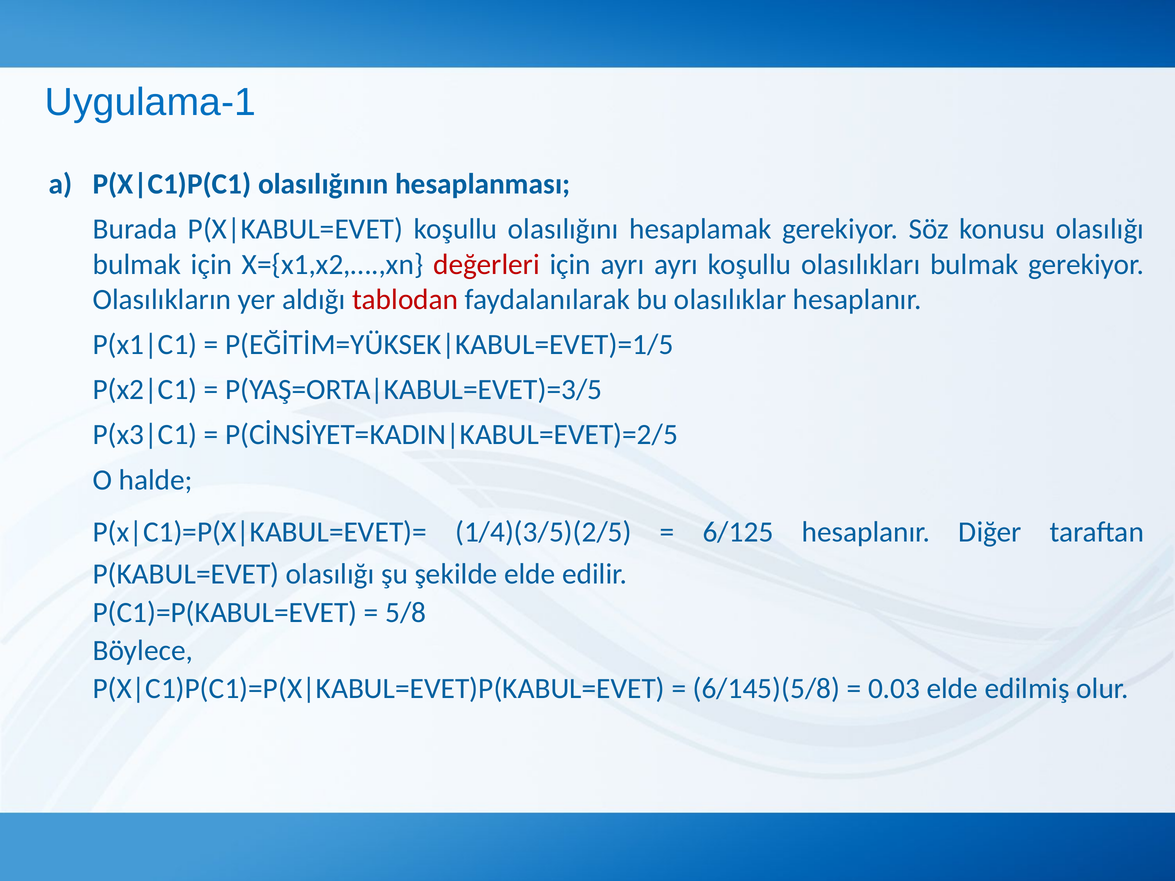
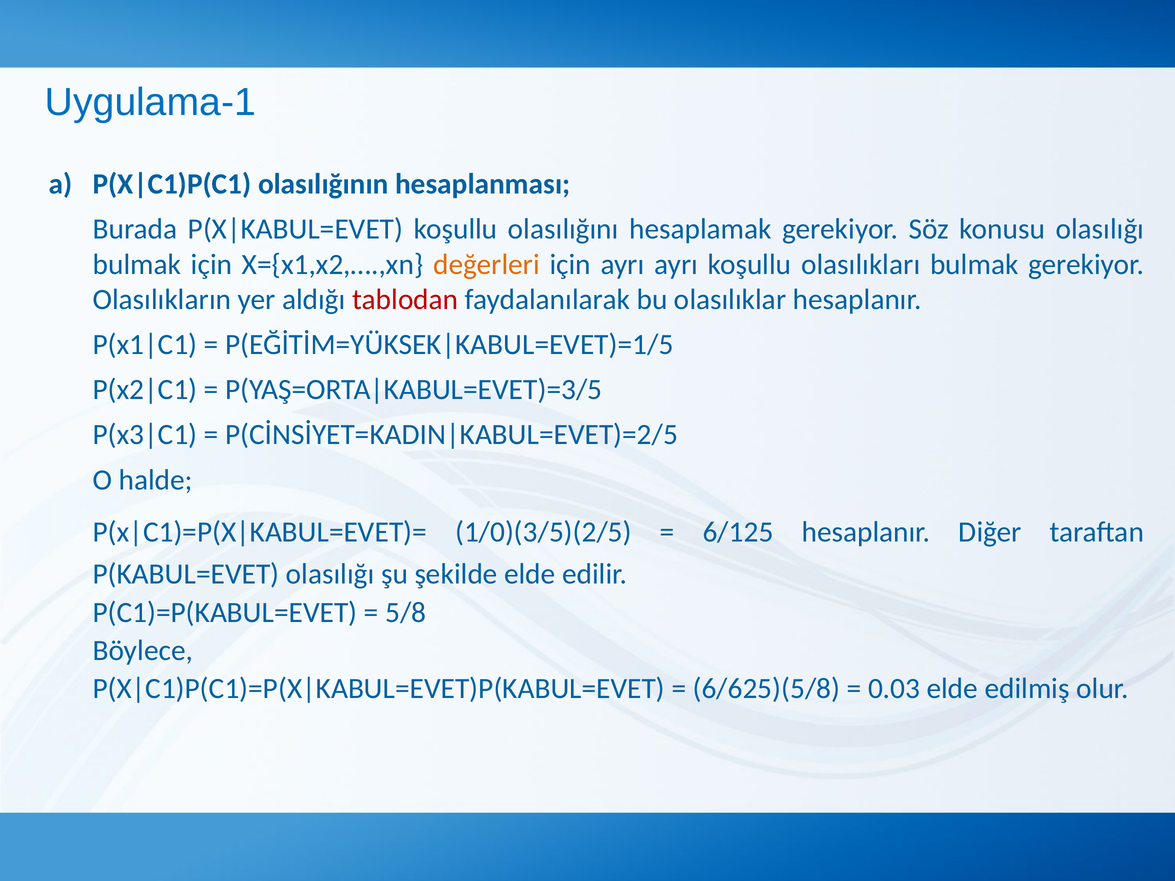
değerleri colour: red -> orange
1/4)(3/5)(2/5: 1/4)(3/5)(2/5 -> 1/0)(3/5)(2/5
6/145)(5/8: 6/145)(5/8 -> 6/625)(5/8
